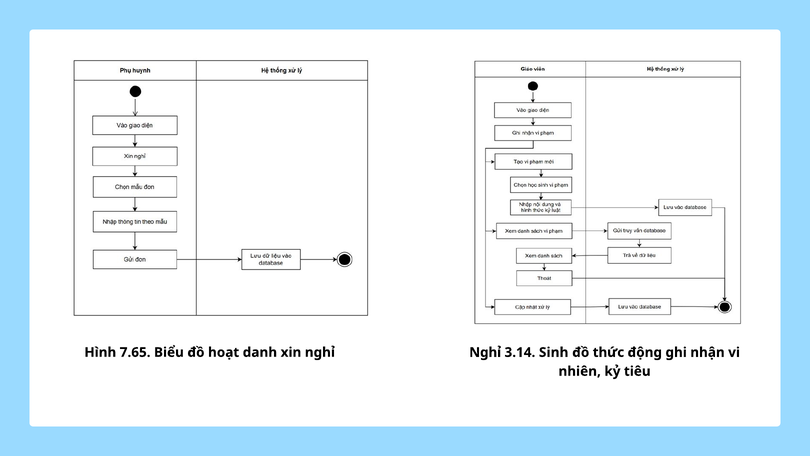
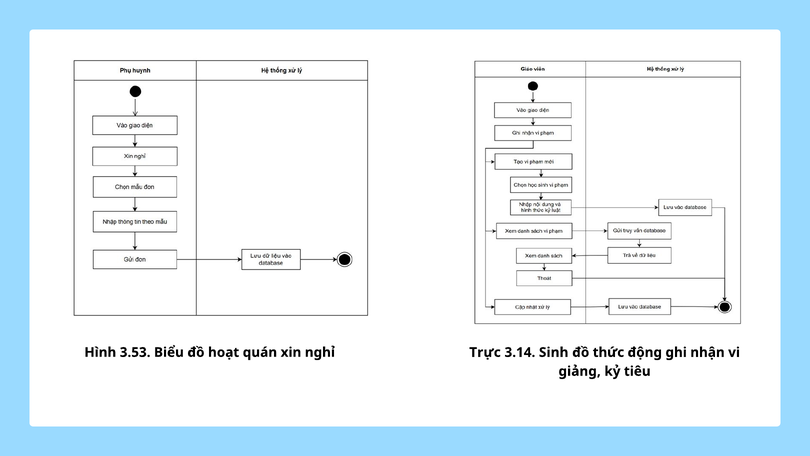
7.65: 7.65 -> 3.53
danh: danh -> quán
nghỉ Nghỉ: Nghỉ -> Trực
nhiên: nhiên -> giảng
